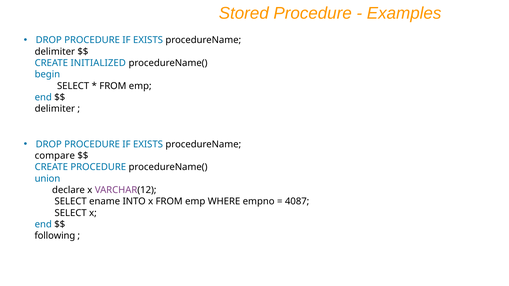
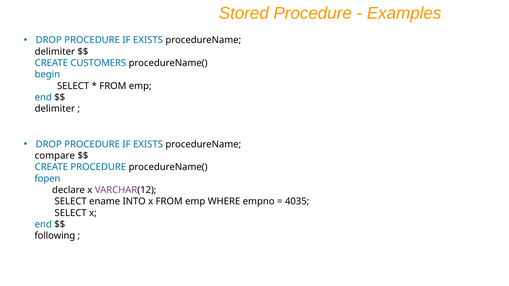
INITIALIZED: INITIALIZED -> CUSTOMERS
union: union -> fopen
4087: 4087 -> 4035
